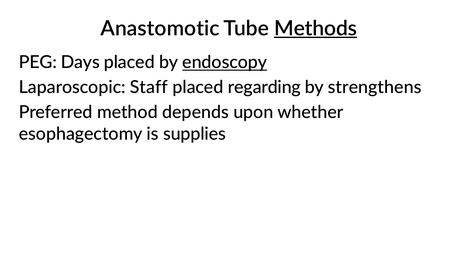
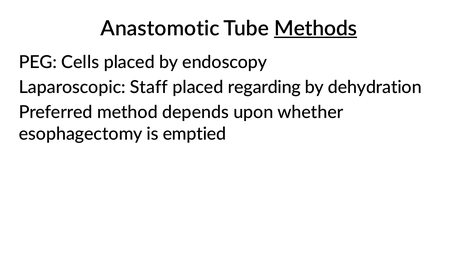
Days: Days -> Cells
endoscopy underline: present -> none
strengthens: strengthens -> dehydration
supplies: supplies -> emptied
